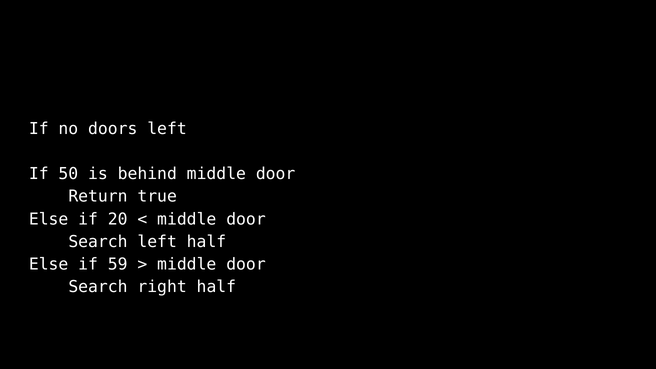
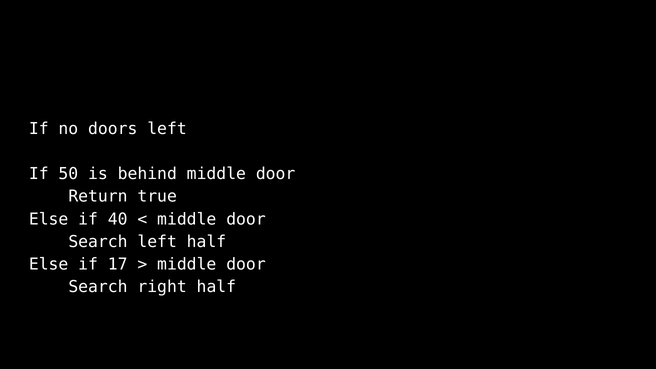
20: 20 -> 40
59: 59 -> 17
